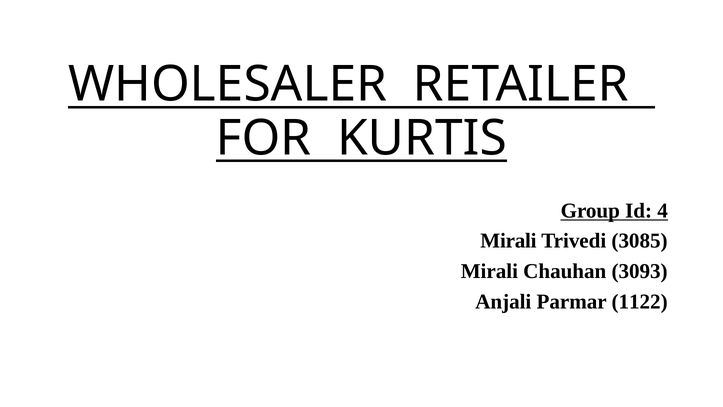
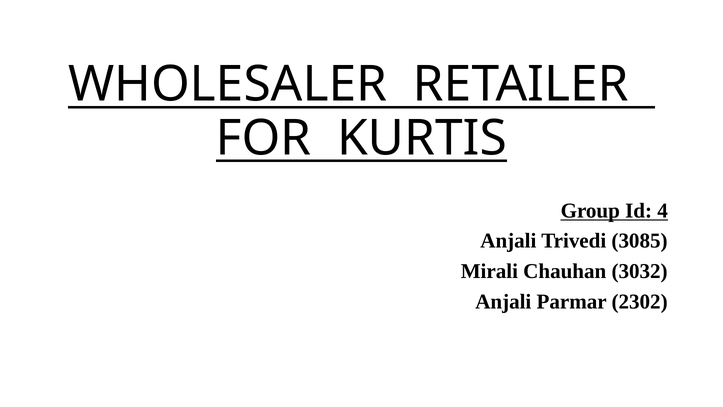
Mirali at (508, 241): Mirali -> Anjali
3093: 3093 -> 3032
1122: 1122 -> 2302
